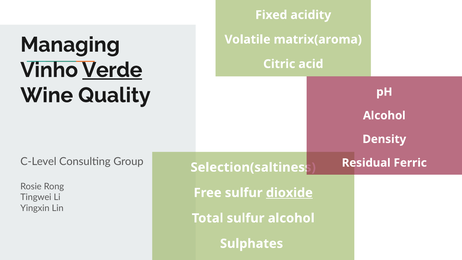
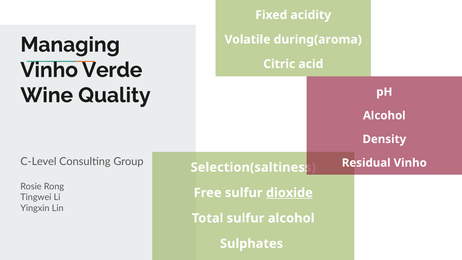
matrix(aroma: matrix(aroma -> during(aroma
Verde underline: present -> none
Residual Ferric: Ferric -> Vinho
